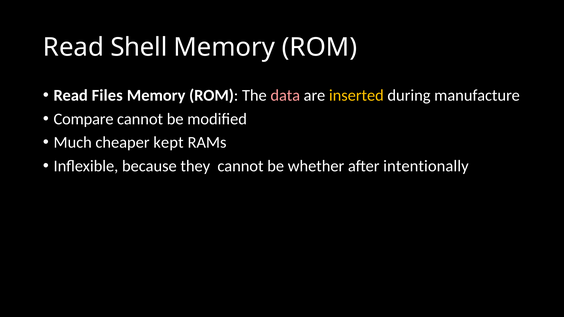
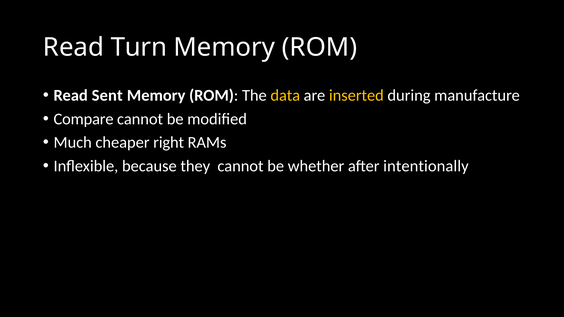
Shell: Shell -> Turn
Files: Files -> Sent
data colour: pink -> yellow
kept: kept -> right
